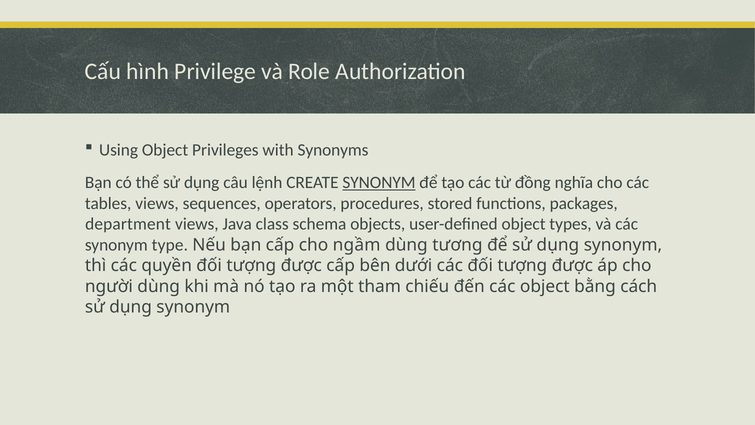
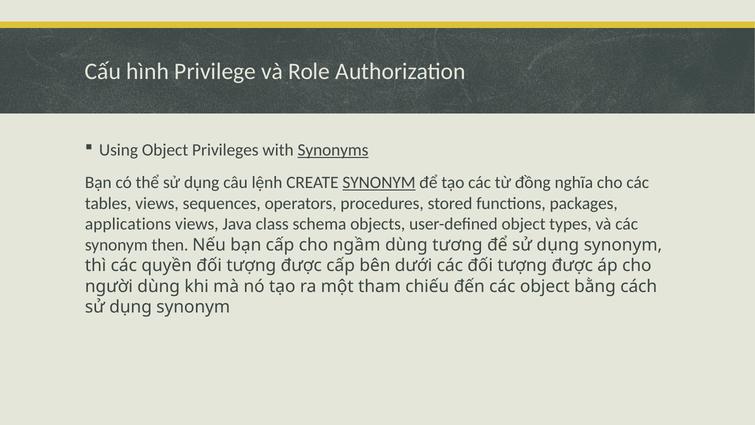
Synonyms underline: none -> present
department: department -> applications
type: type -> then
